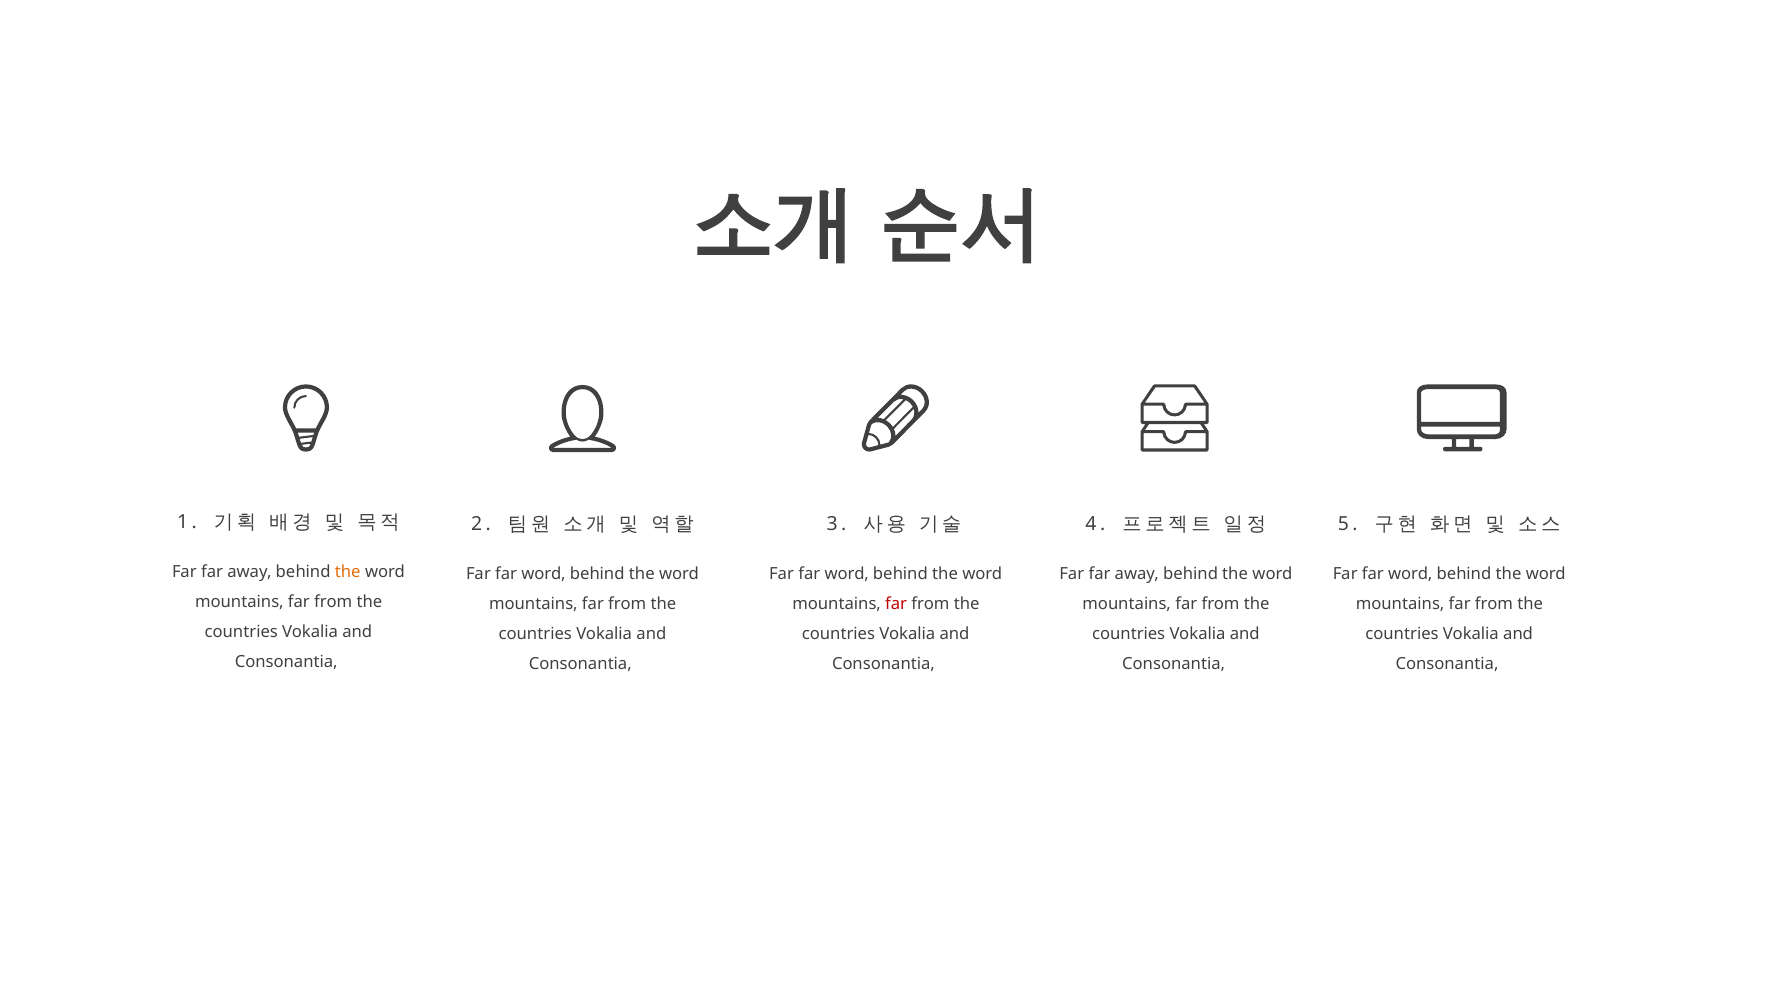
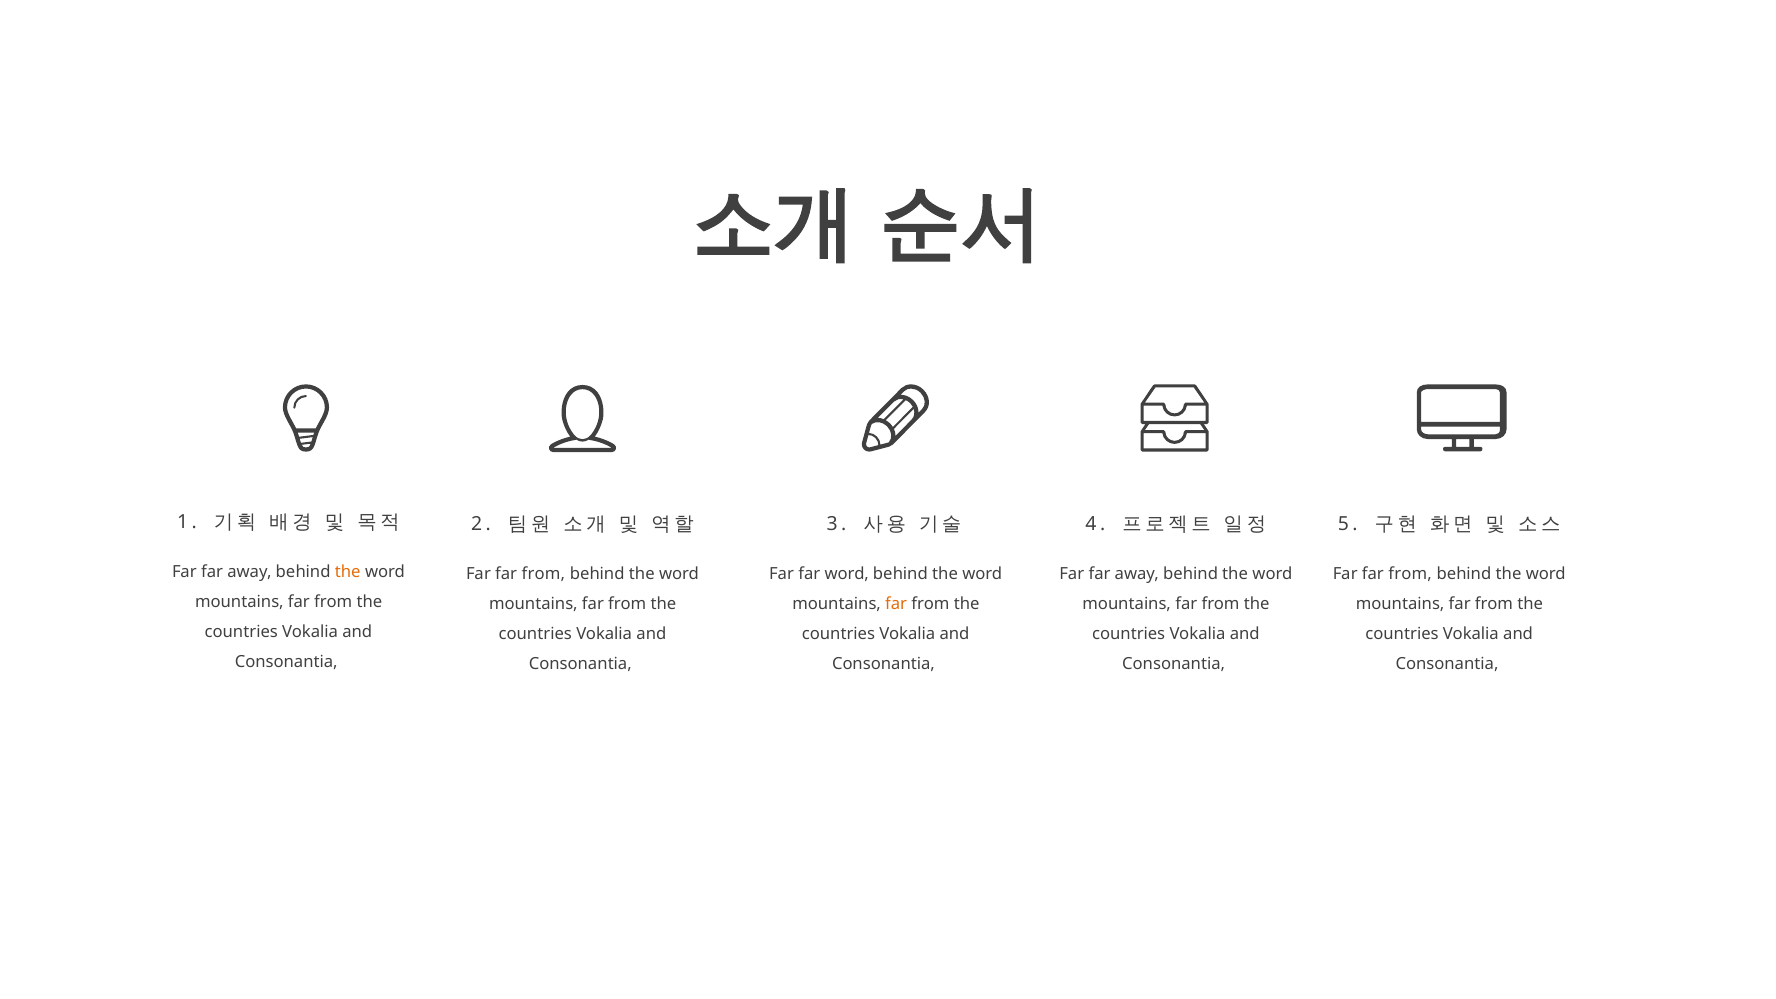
word at (544, 574): word -> from
word at (1410, 574): word -> from
far at (896, 604) colour: red -> orange
